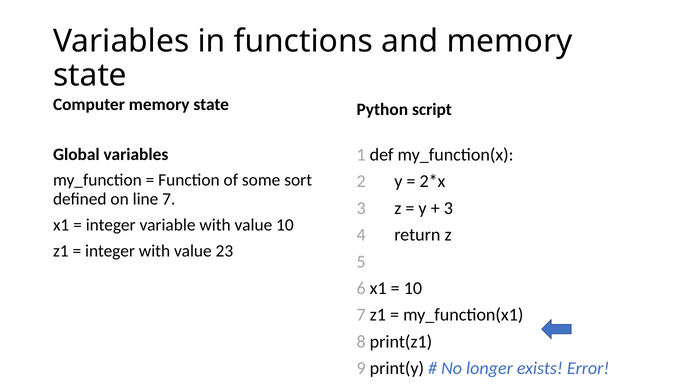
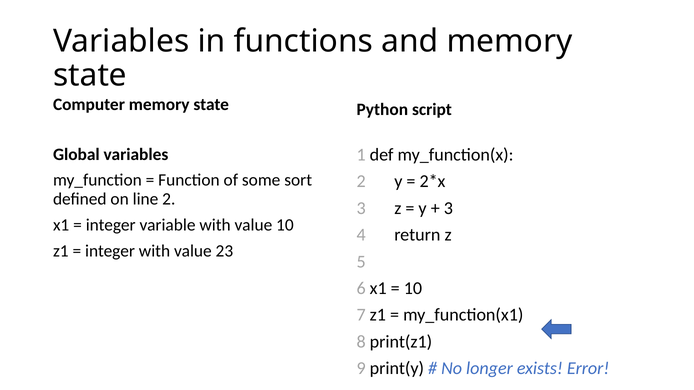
defined on line 7: 7 -> 2
